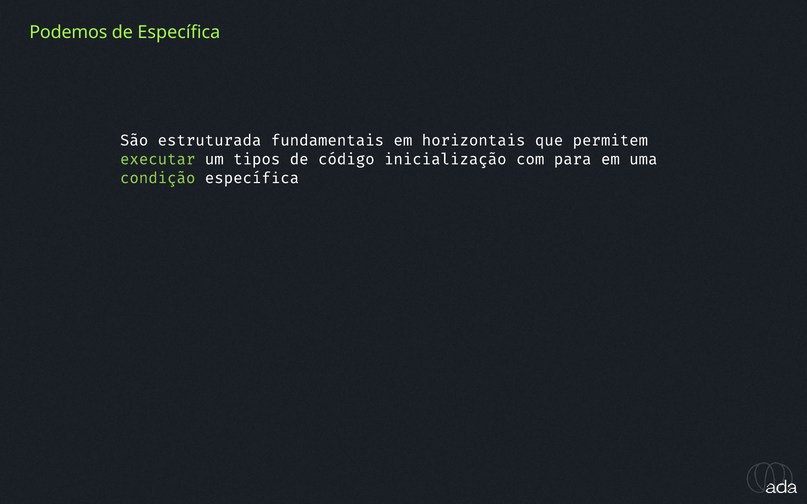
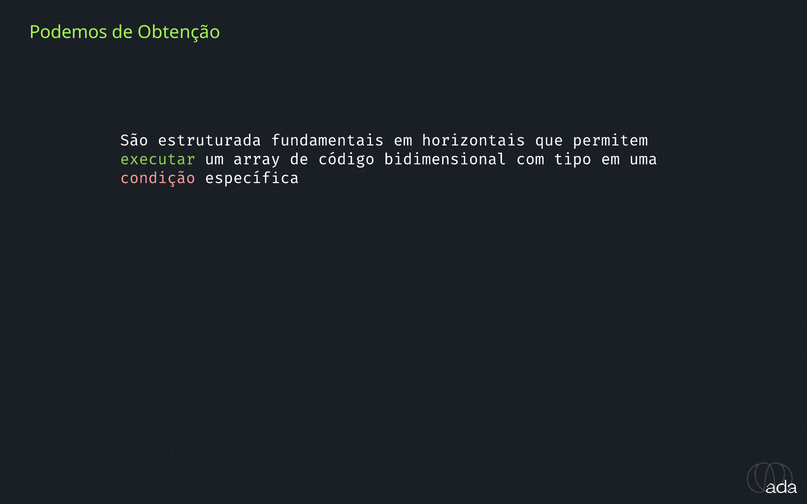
de Específica: Específica -> Obtenção
tipos: tipos -> array
inicialização: inicialização -> bidimensional
para: para -> tipo
condição colour: light green -> pink
